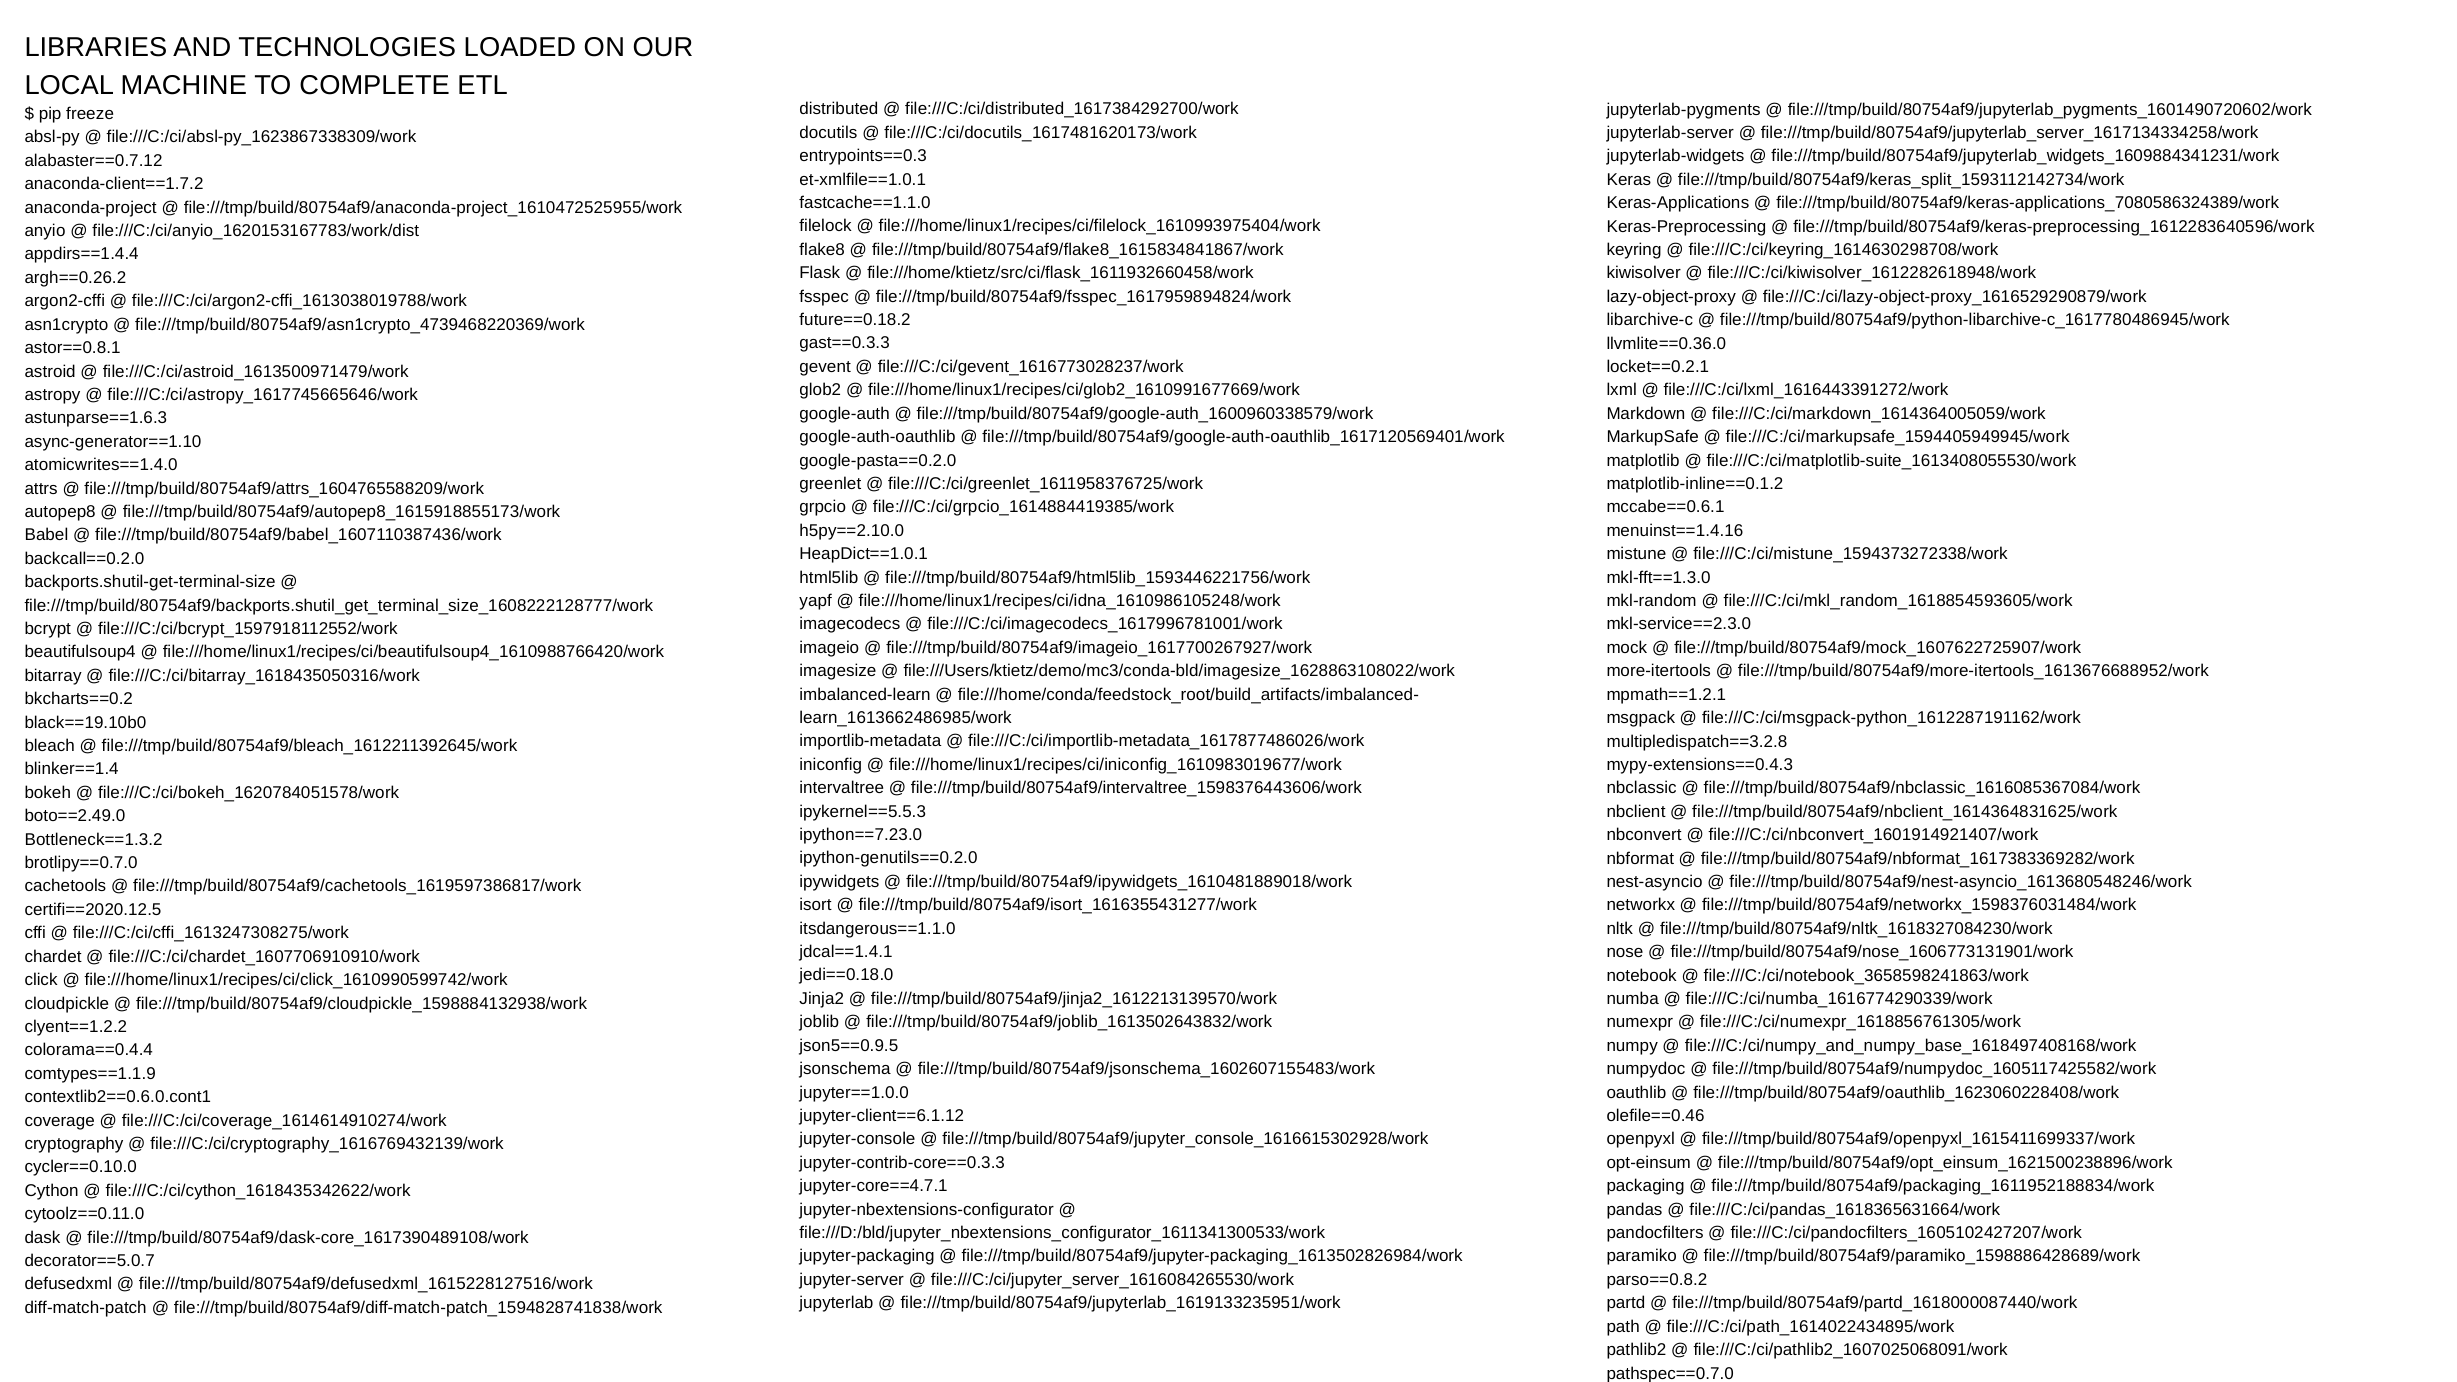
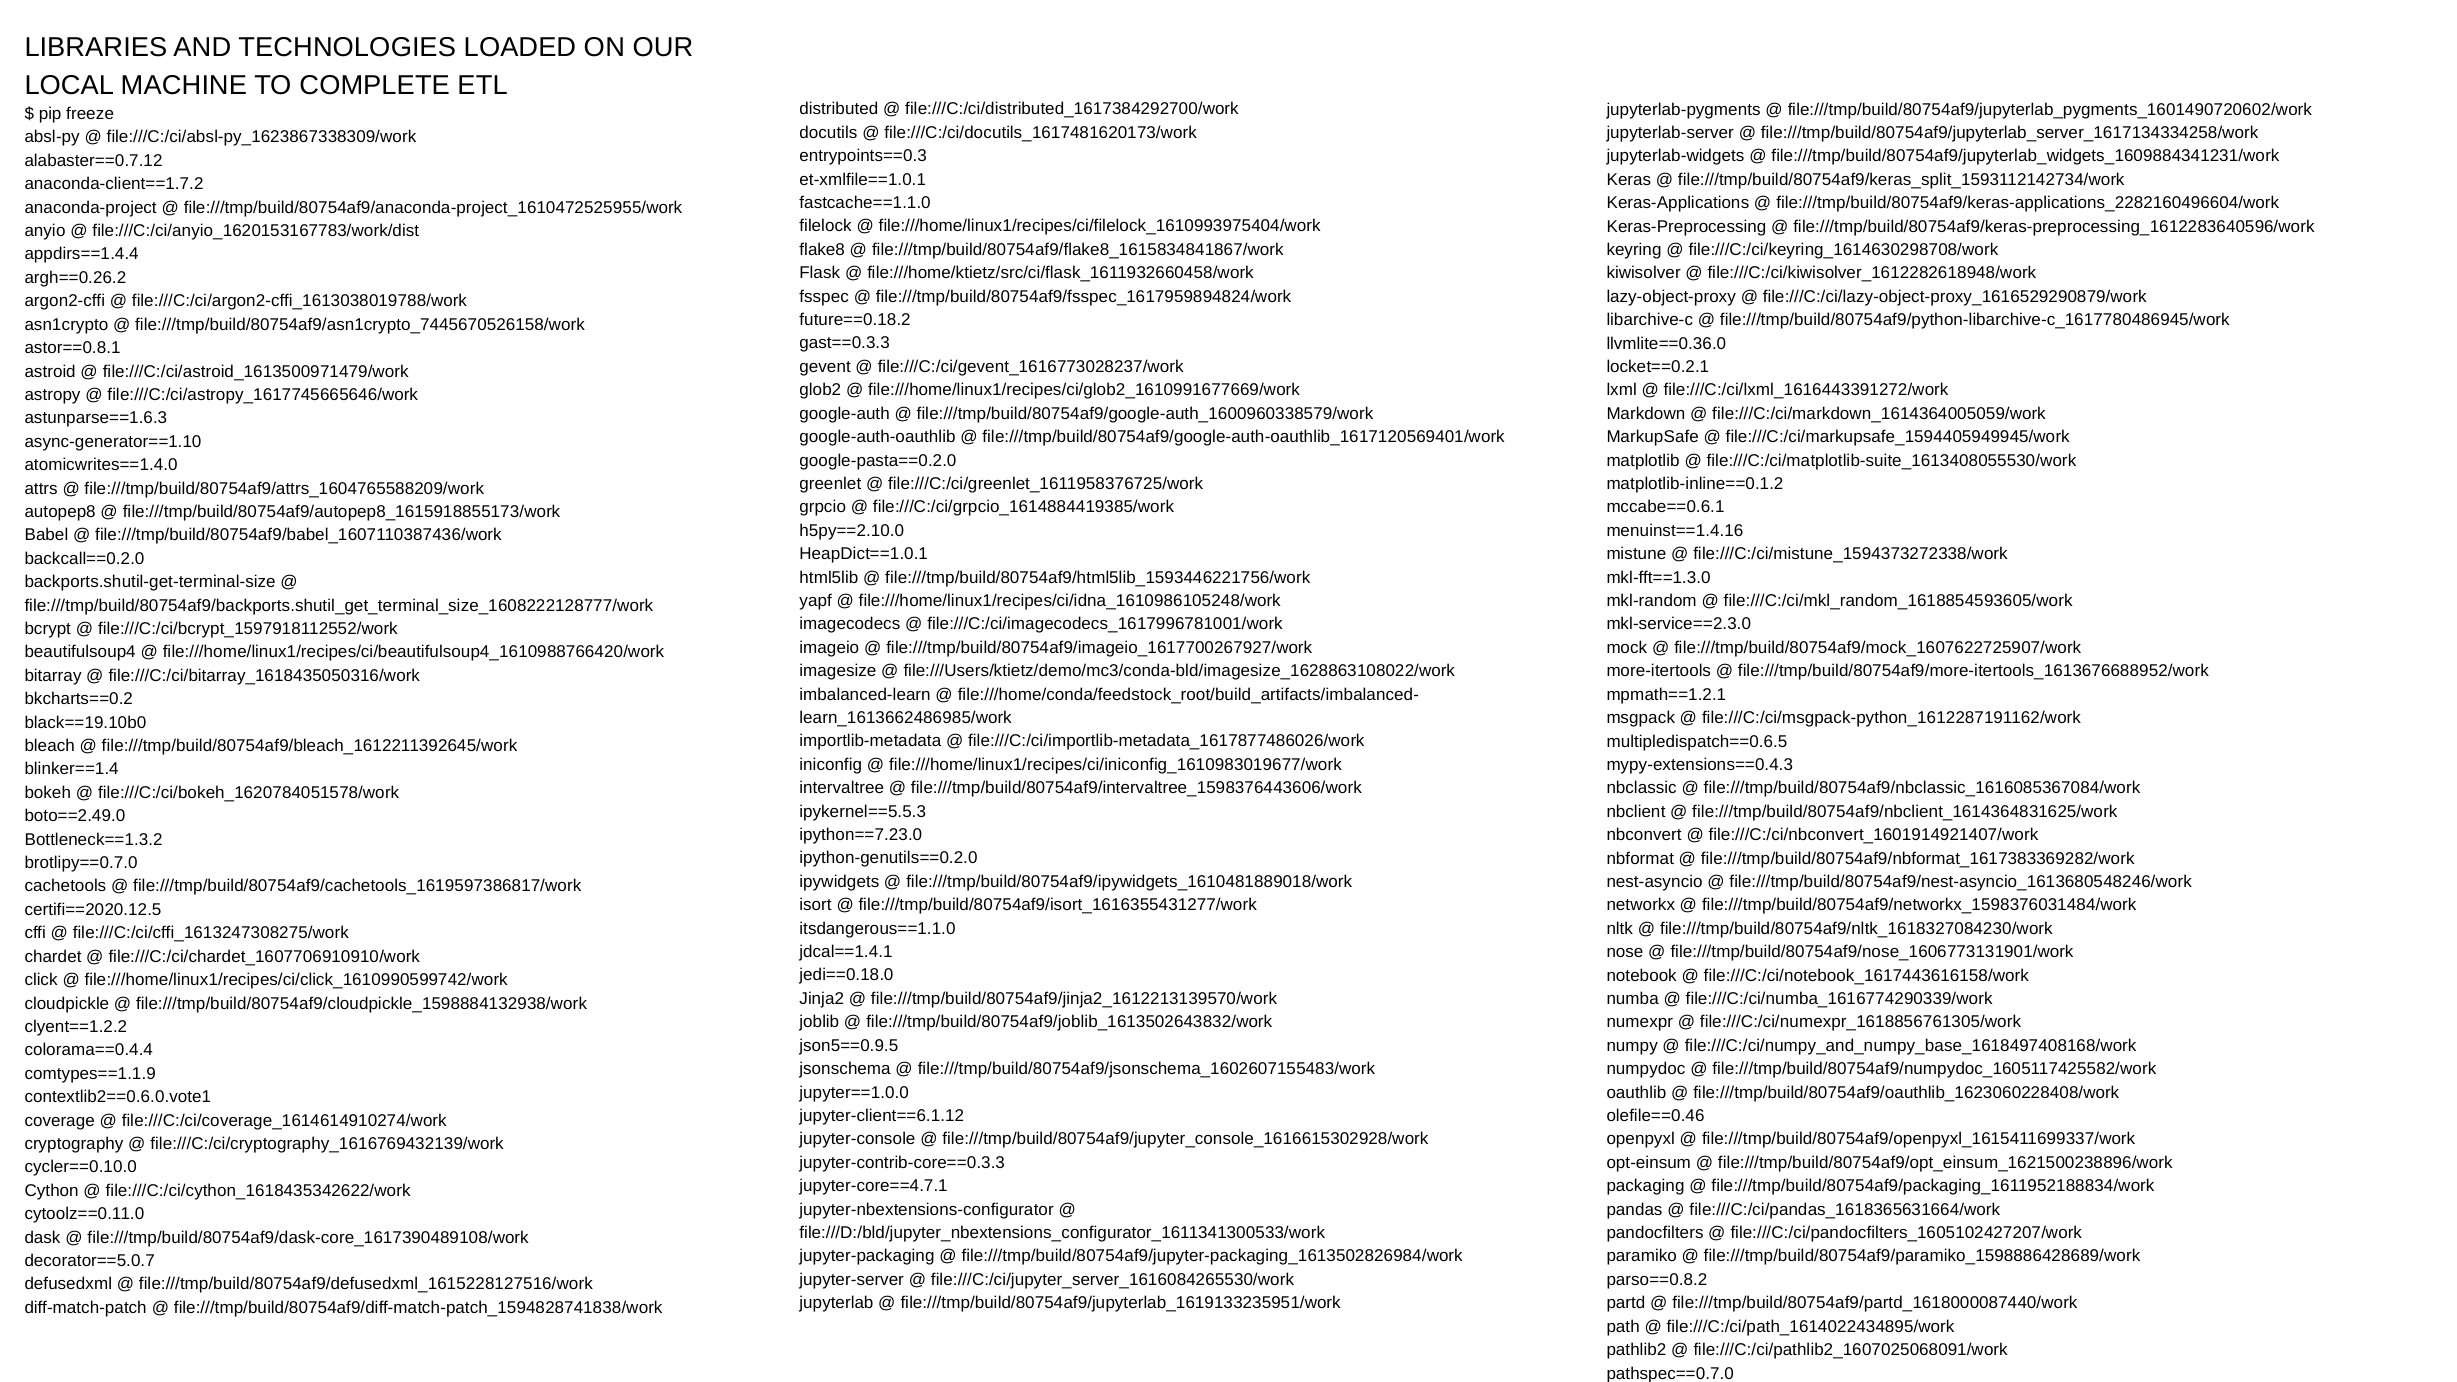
file:///tmp/build/80754af9/keras-applications_7080586324389/work: file:///tmp/build/80754af9/keras-applications_7080586324389/work -> file:///tmp/build/80754af9/keras-applications_2282160496604/work
file:///tmp/build/80754af9/asn1crypto_4739468220369/work: file:///tmp/build/80754af9/asn1crypto_4739468220369/work -> file:///tmp/build/80754af9/asn1crypto_7445670526158/work
multipledispatch==3.2.8: multipledispatch==3.2.8 -> multipledispatch==0.6.5
file:///C:/ci/notebook_3658598241863/work: file:///C:/ci/notebook_3658598241863/work -> file:///C:/ci/notebook_1617443616158/work
contextlib2==0.6.0.cont1: contextlib2==0.6.0.cont1 -> contextlib2==0.6.0.vote1
